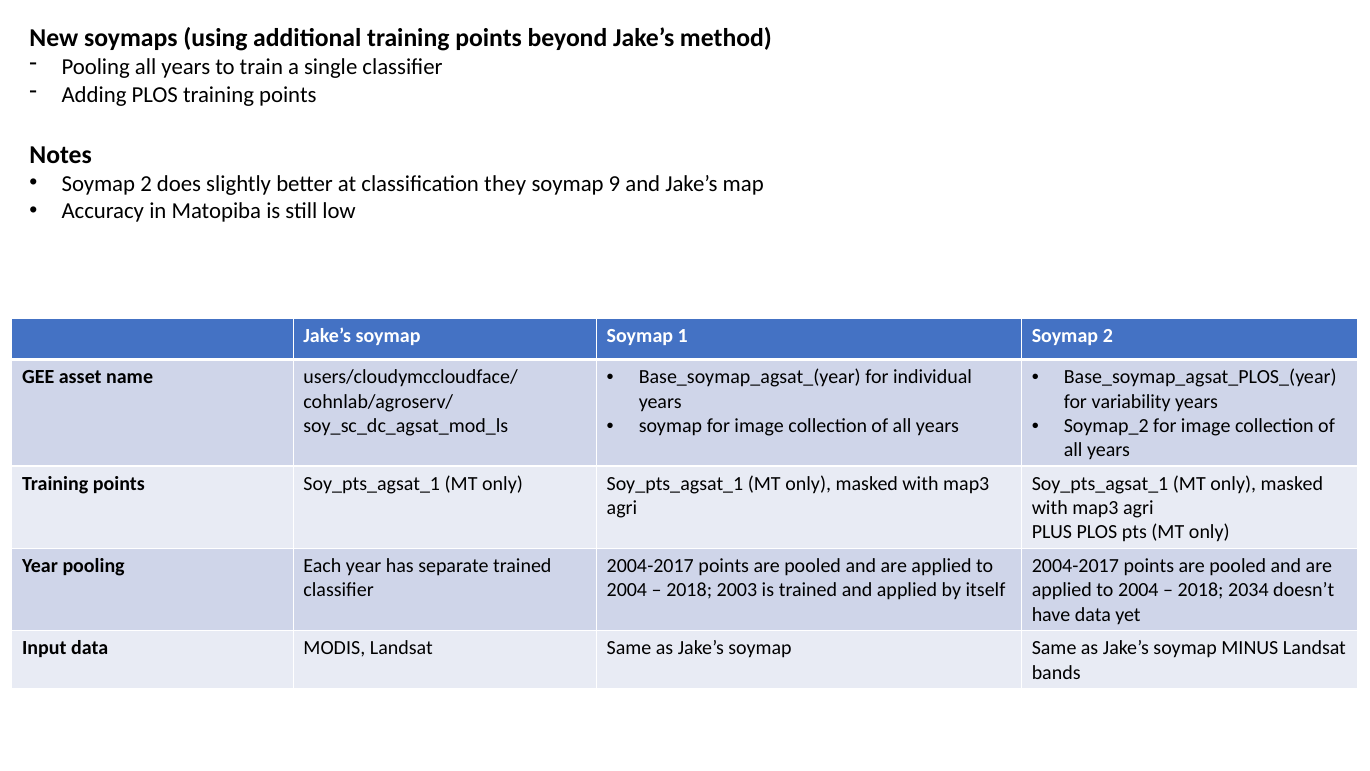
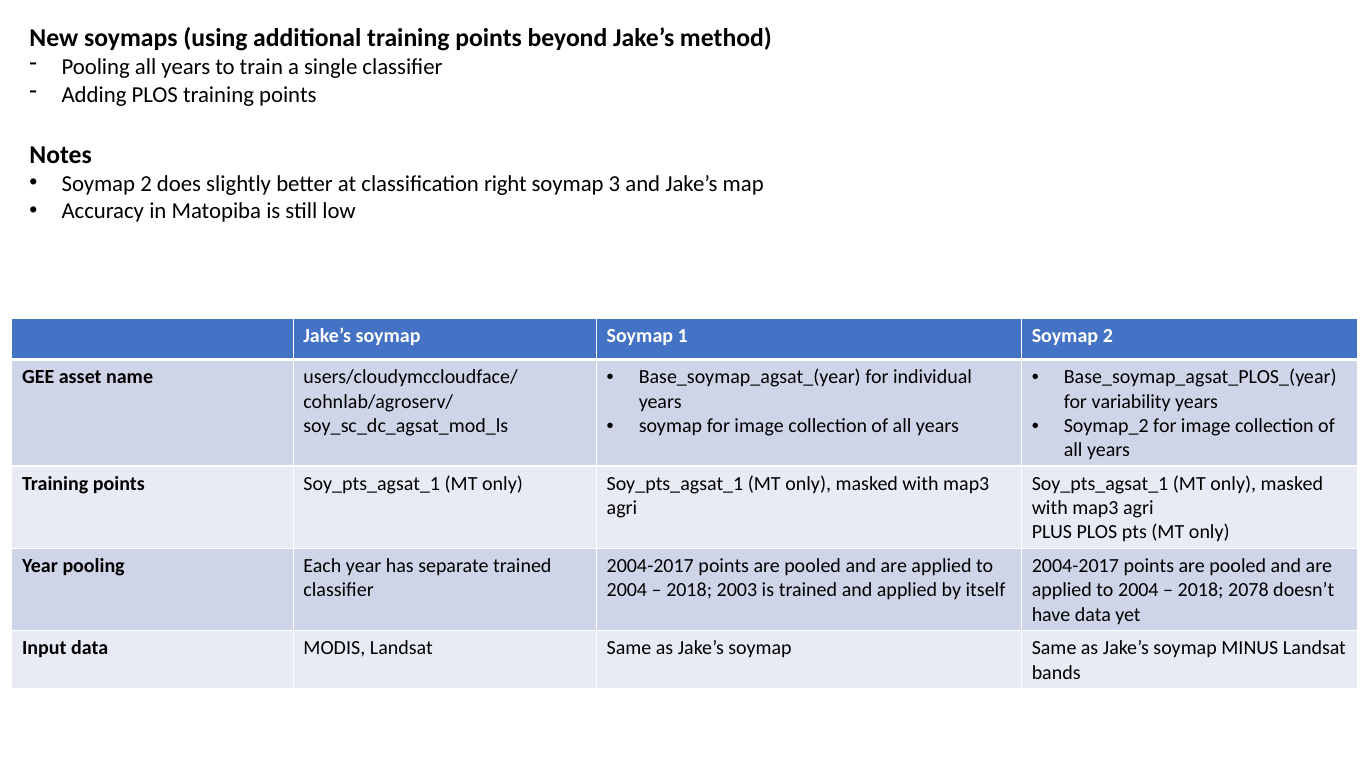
they: they -> right
9: 9 -> 3
2034: 2034 -> 2078
